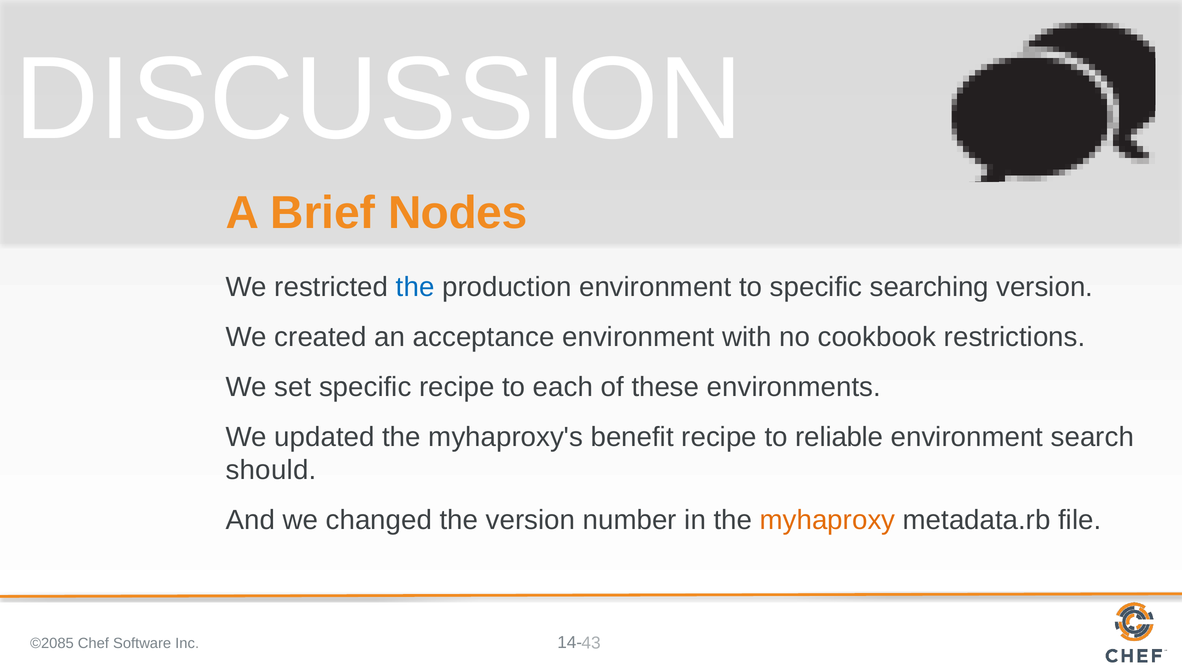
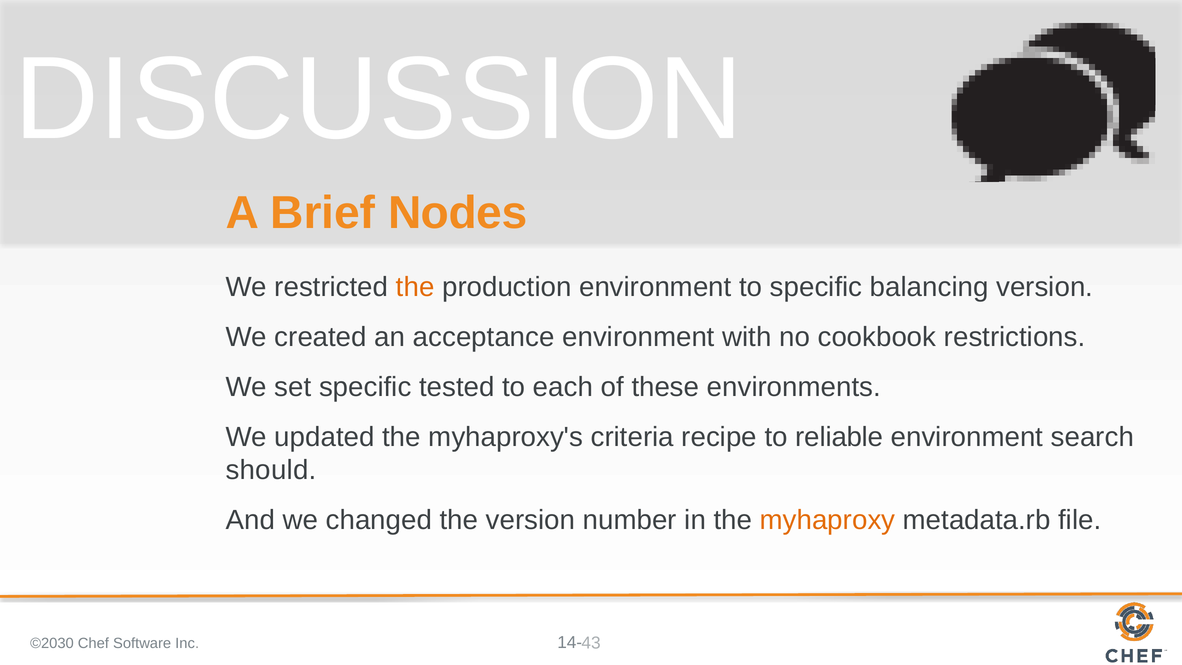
the at (415, 287) colour: blue -> orange
searching: searching -> balancing
specific recipe: recipe -> tested
benefit: benefit -> criteria
©2085: ©2085 -> ©2030
